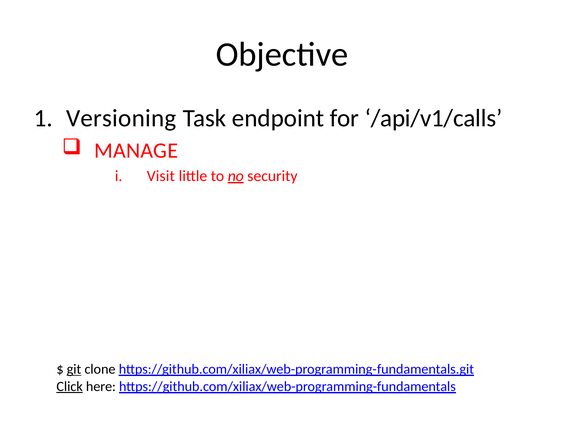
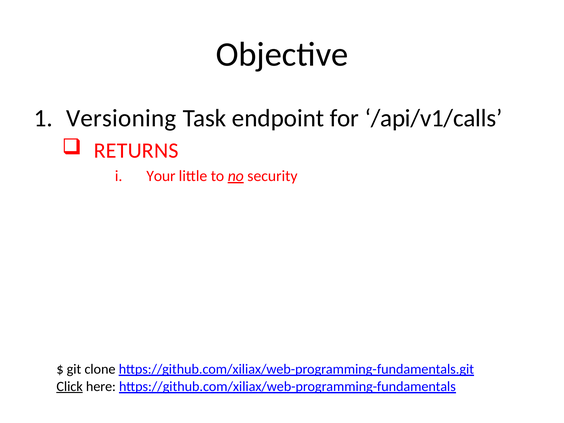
MANAGE: MANAGE -> RETURNS
Visit: Visit -> Your
git underline: present -> none
